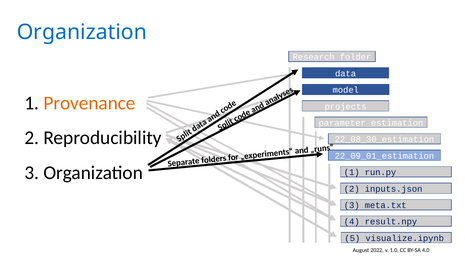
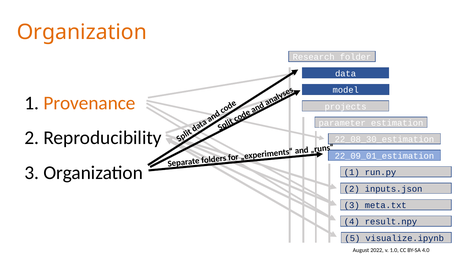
Organization at (82, 32) colour: blue -> orange
